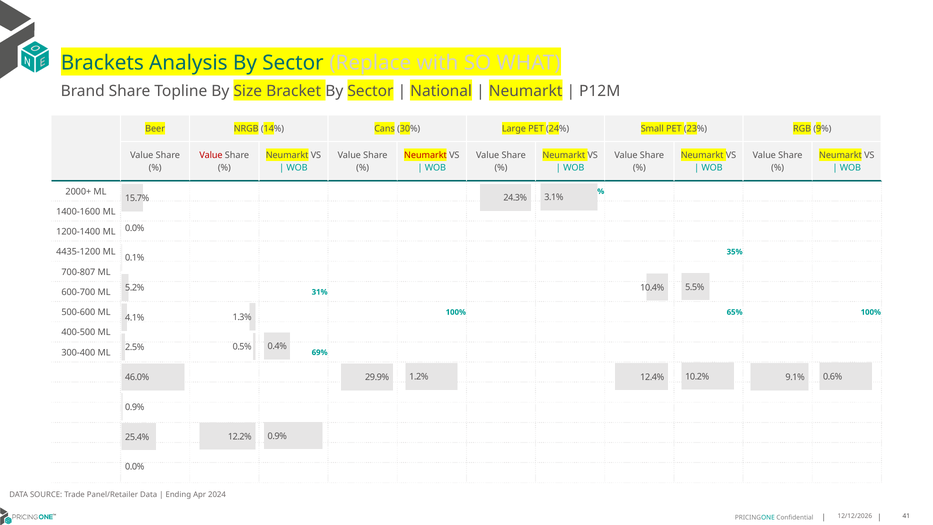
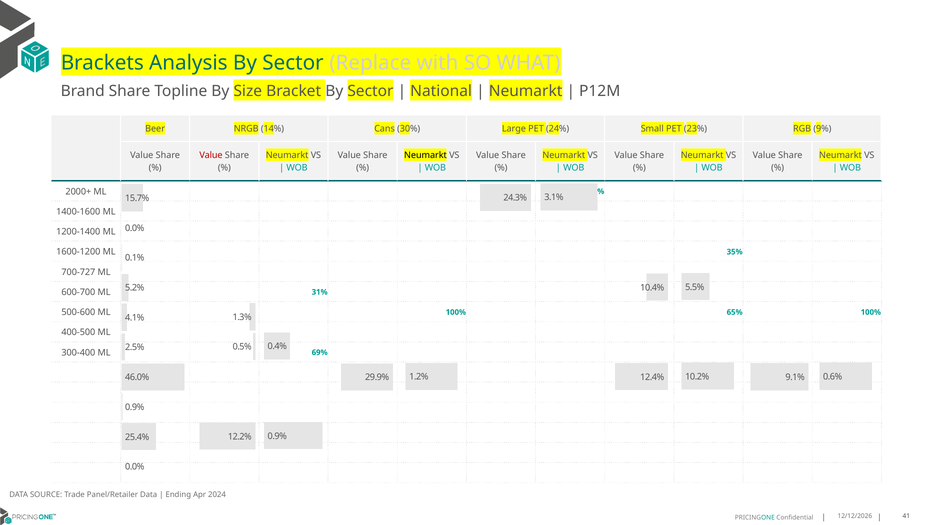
Neumarkt at (425, 155) colour: red -> black
4435-1200: 4435-1200 -> 1600-1200
700-807: 700-807 -> 700-727
